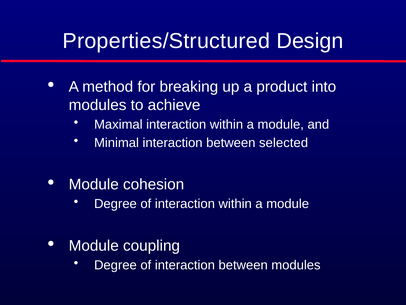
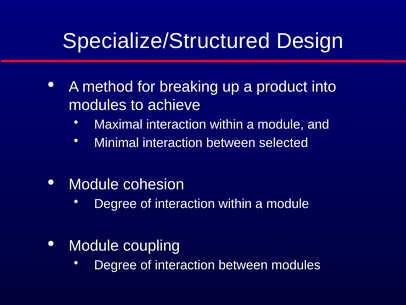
Properties/Structured: Properties/Structured -> Specialize/Structured
